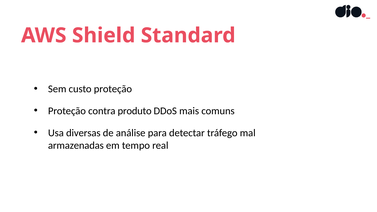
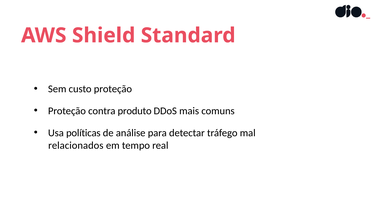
diversas: diversas -> políticas
armazenadas: armazenadas -> relacionados
